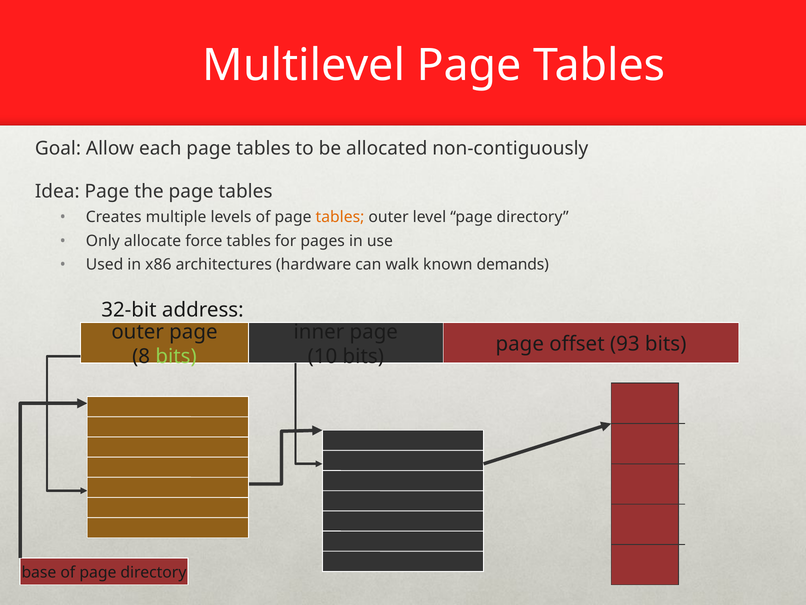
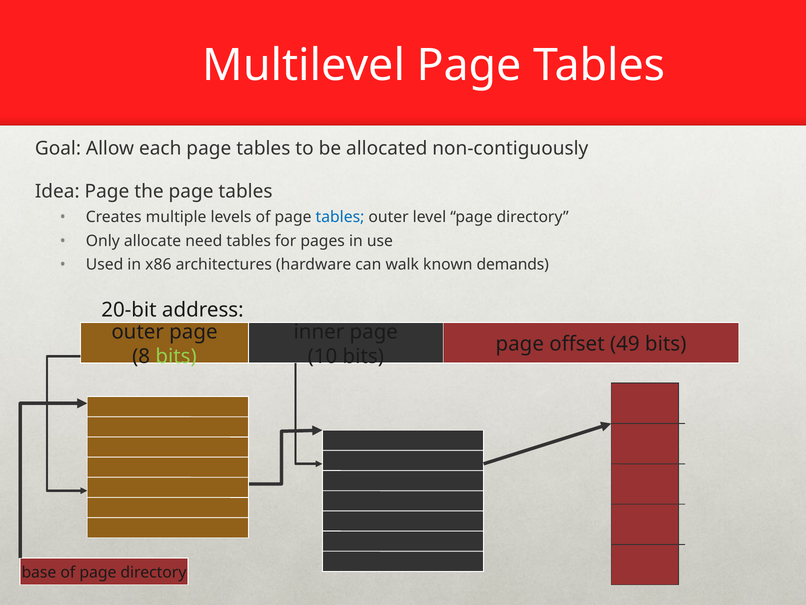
tables at (340, 217) colour: orange -> blue
force: force -> need
32-bit: 32-bit -> 20-bit
93: 93 -> 49
